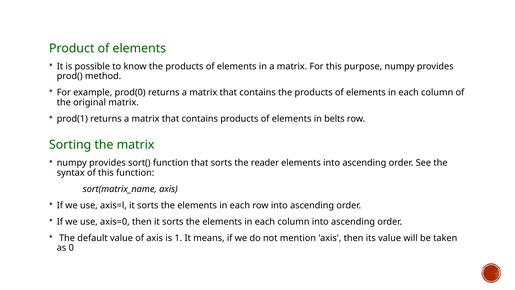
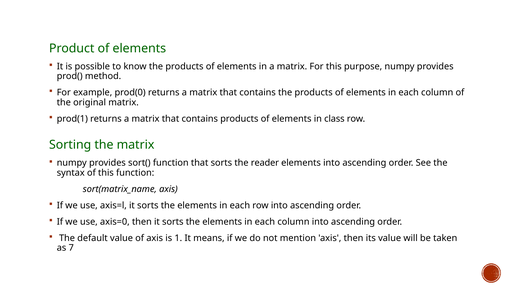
belts: belts -> class
0: 0 -> 7
